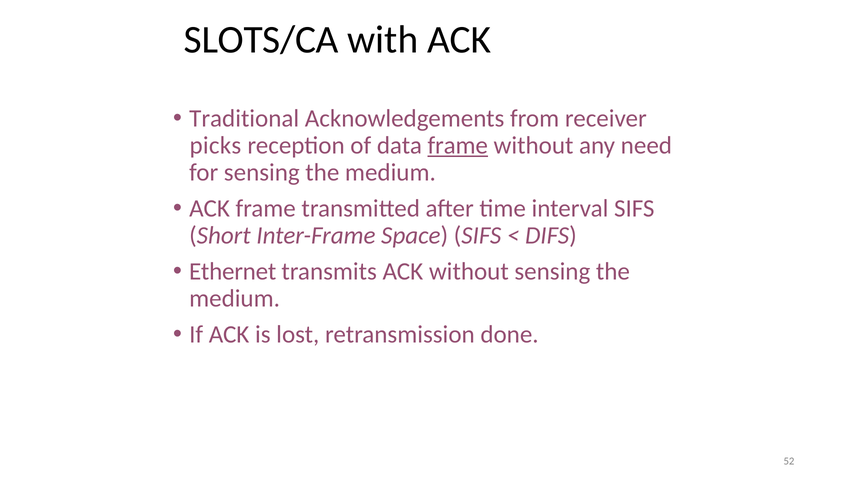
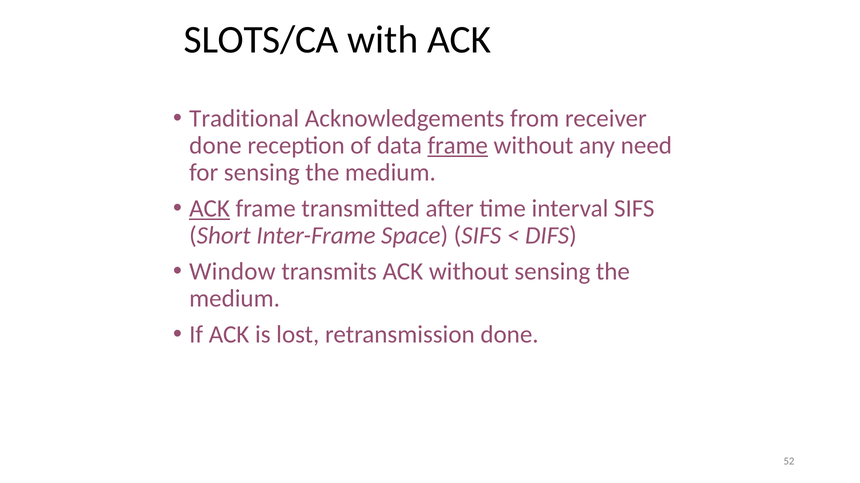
picks at (215, 146): picks -> done
ACK at (210, 209) underline: none -> present
Ethernet: Ethernet -> Window
